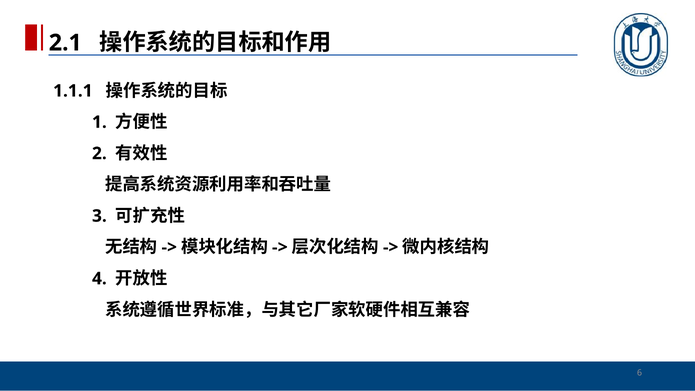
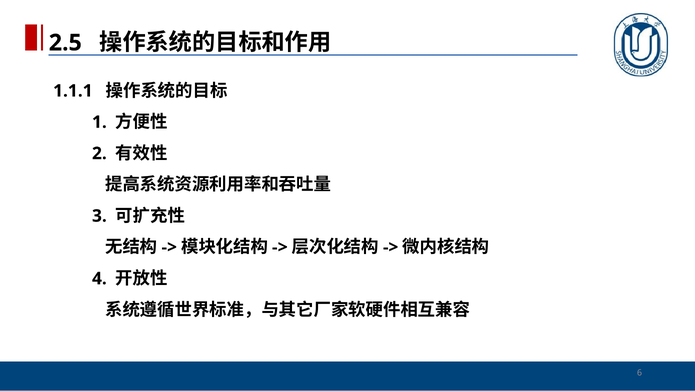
2.1: 2.1 -> 2.5
